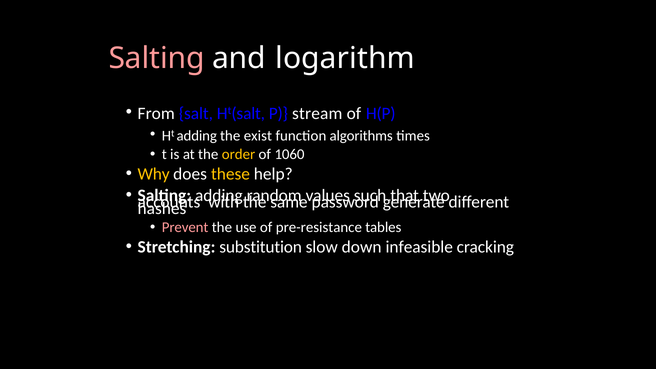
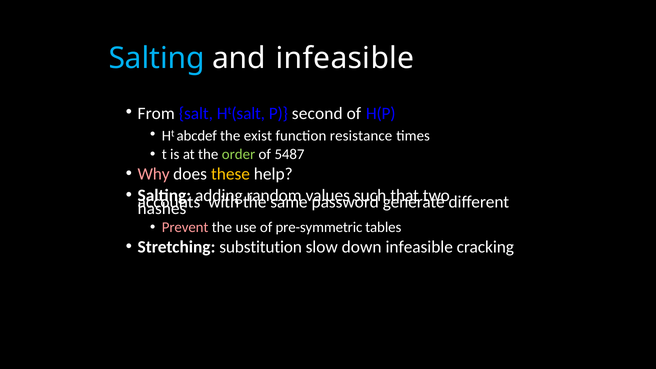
Salting at (157, 58) colour: pink -> light blue
and logarithm: logarithm -> infeasible
stream: stream -> second
Ht adding: adding -> abcdef
algorithms: algorithms -> resistance
order colour: yellow -> light green
1060: 1060 -> 5487
Why colour: yellow -> pink
pre-resistance: pre-resistance -> pre-symmetric
